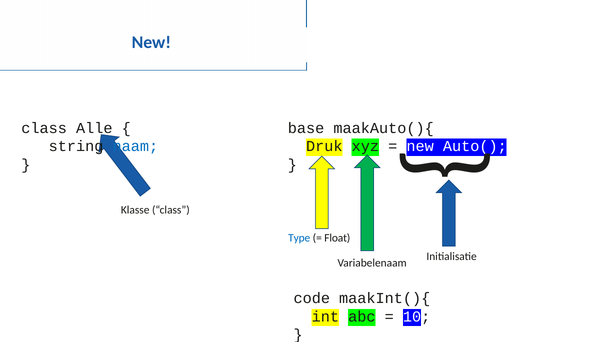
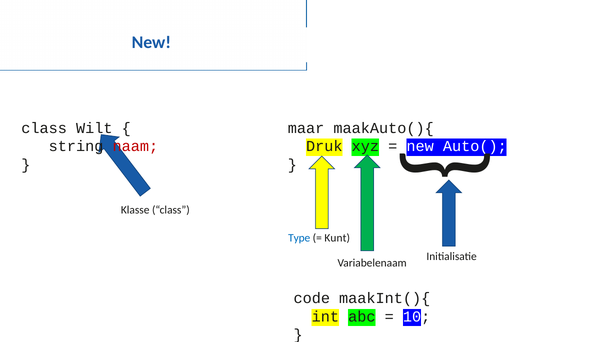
Alle: Alle -> Wilt
base: base -> maar
naam colour: blue -> red
Float: Float -> Kunt
